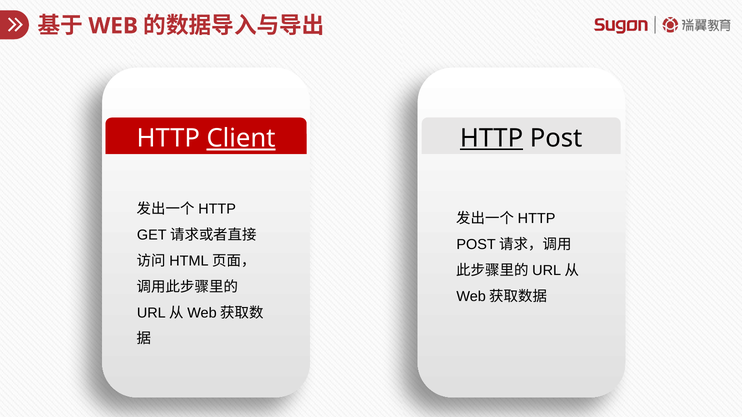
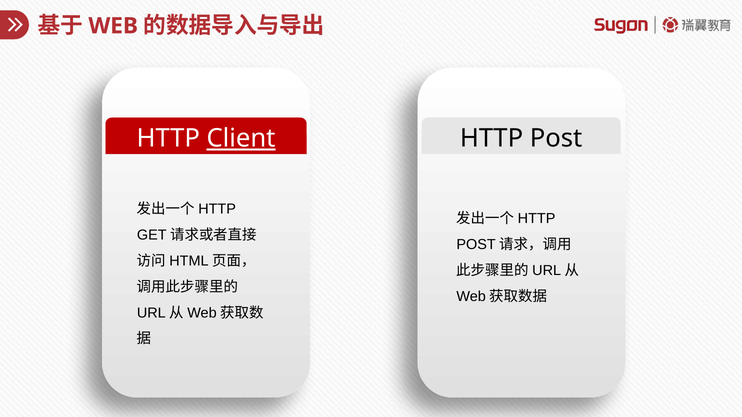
HTTP at (492, 138) underline: present -> none
